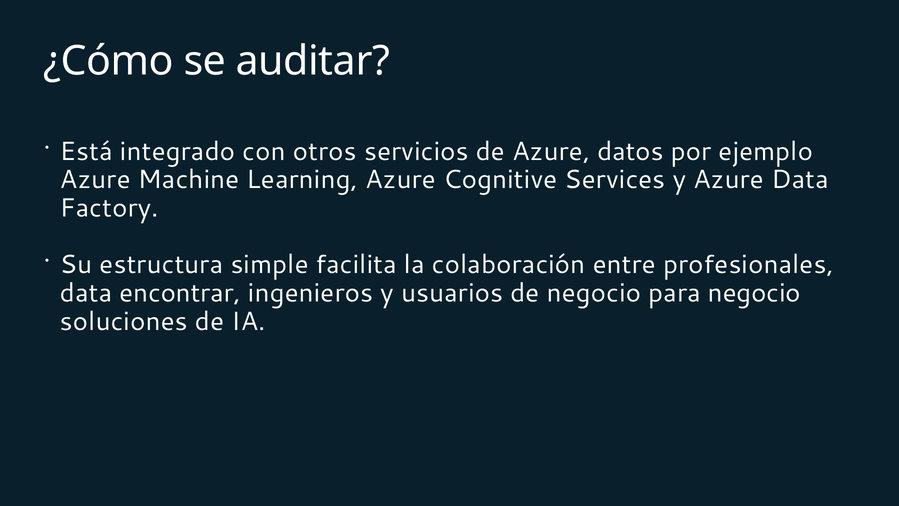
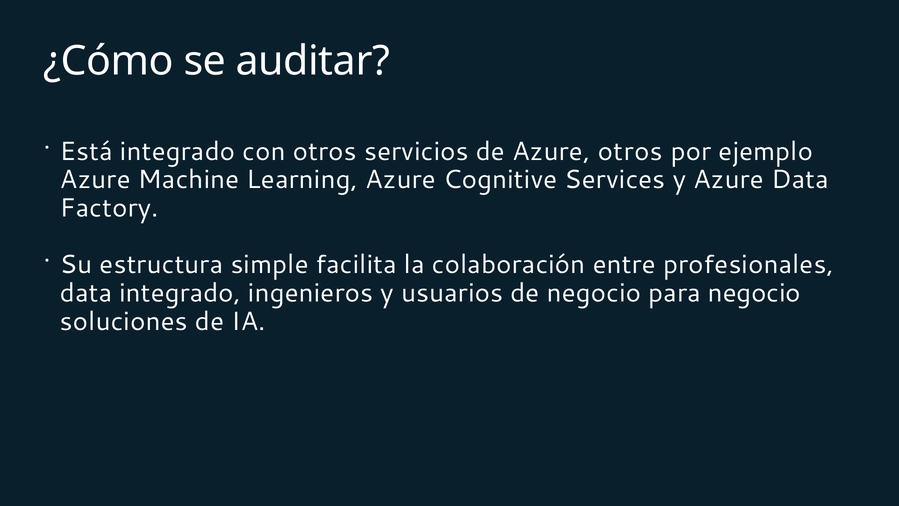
Azure datos: datos -> otros
data encontrar: encontrar -> integrado
